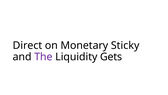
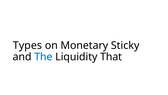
Direct: Direct -> Types
The colour: purple -> blue
Gets: Gets -> That
